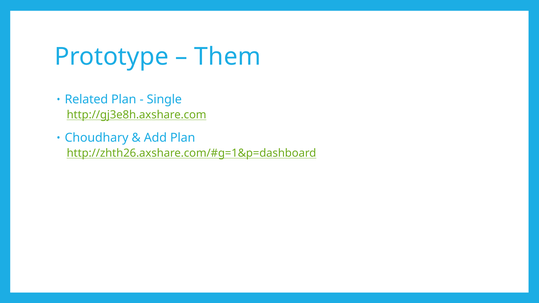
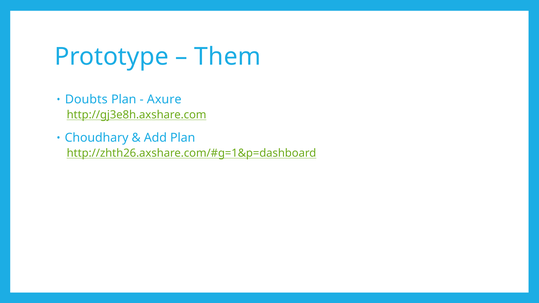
Related: Related -> Doubts
Single: Single -> Axure
